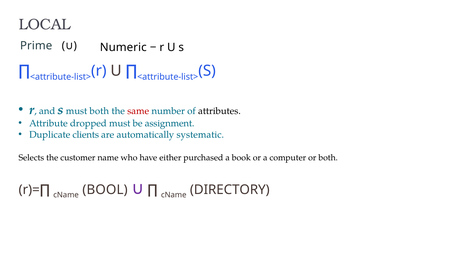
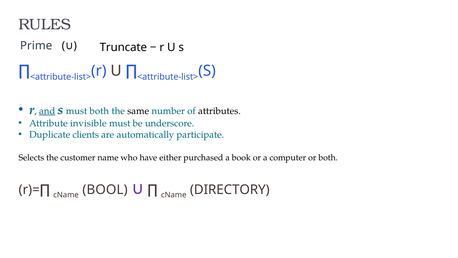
LOCAL: LOCAL -> RULES
Numeric: Numeric -> Truncate
and underline: none -> present
same colour: red -> black
dropped: dropped -> invisible
assignment: assignment -> underscore
systematic: systematic -> participate
